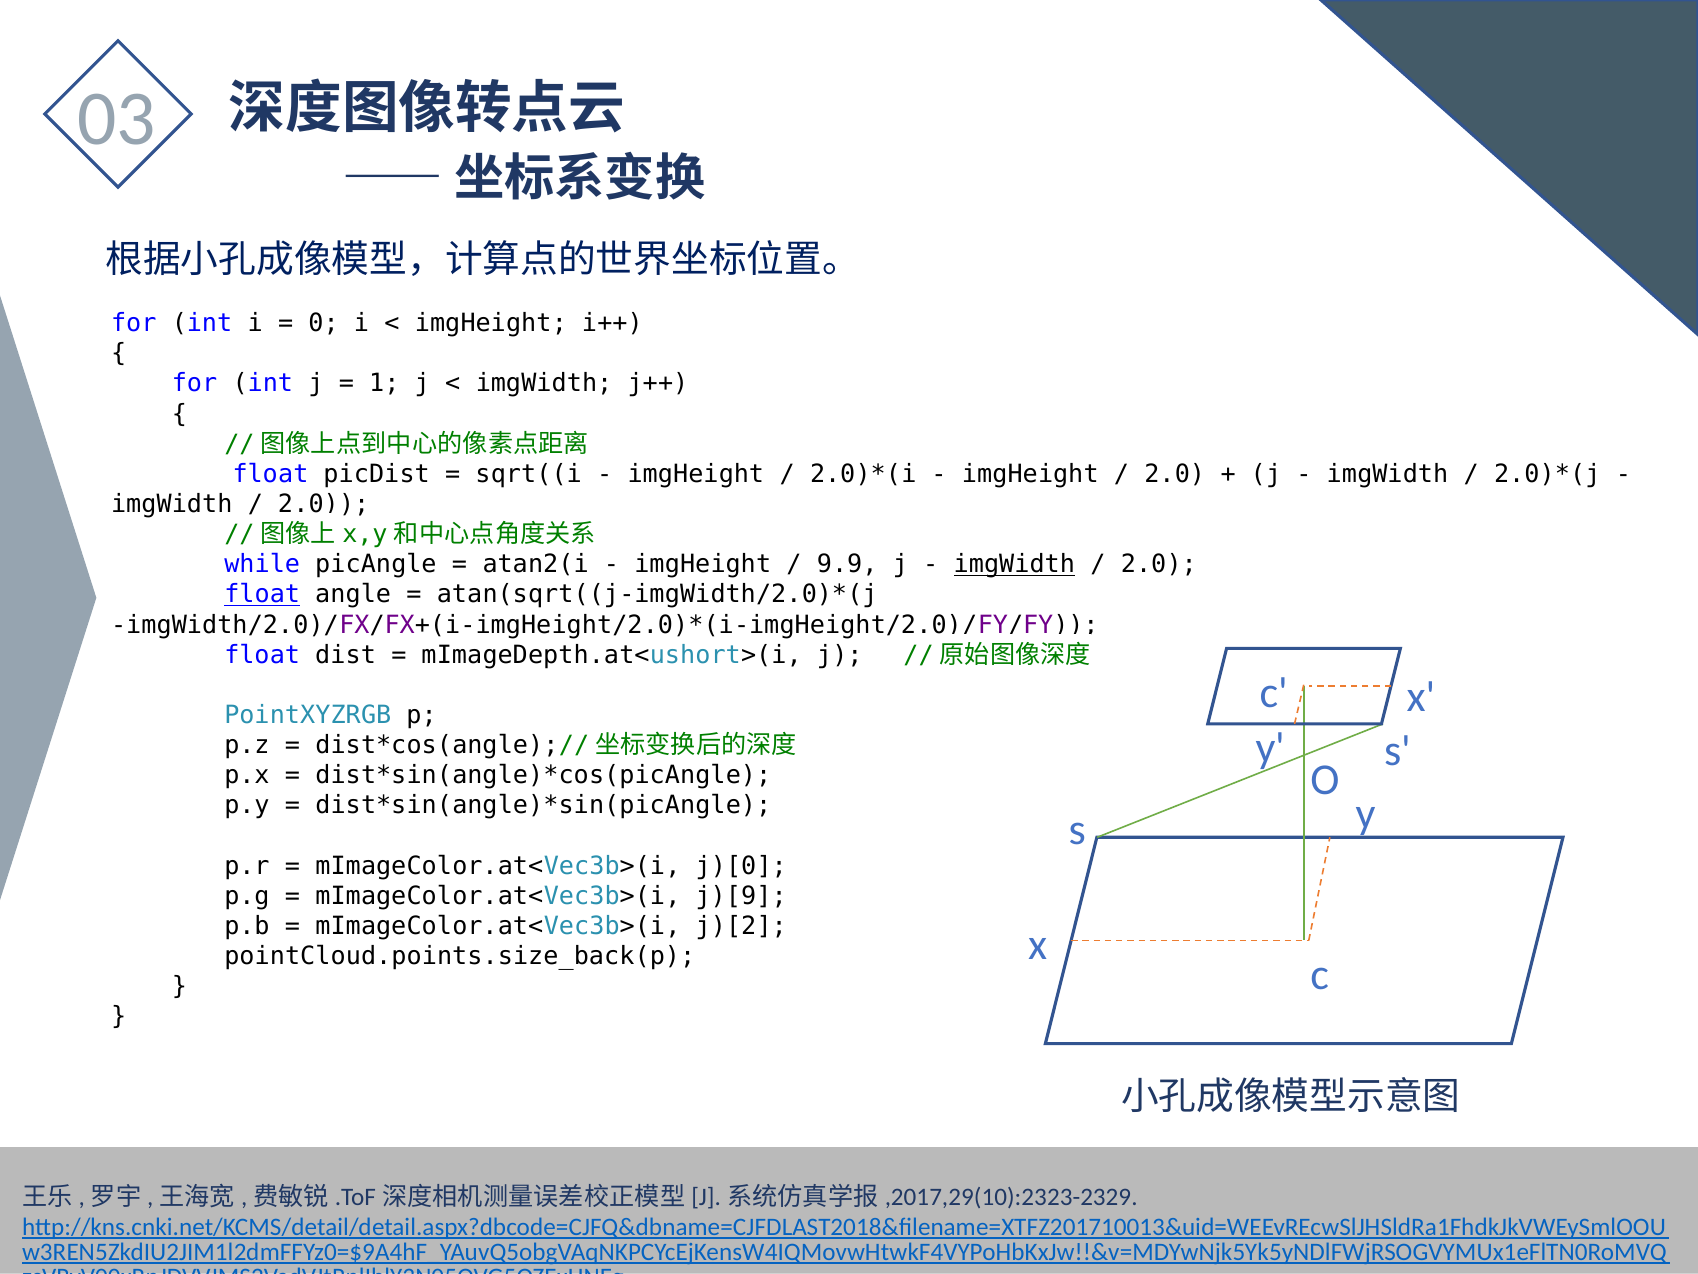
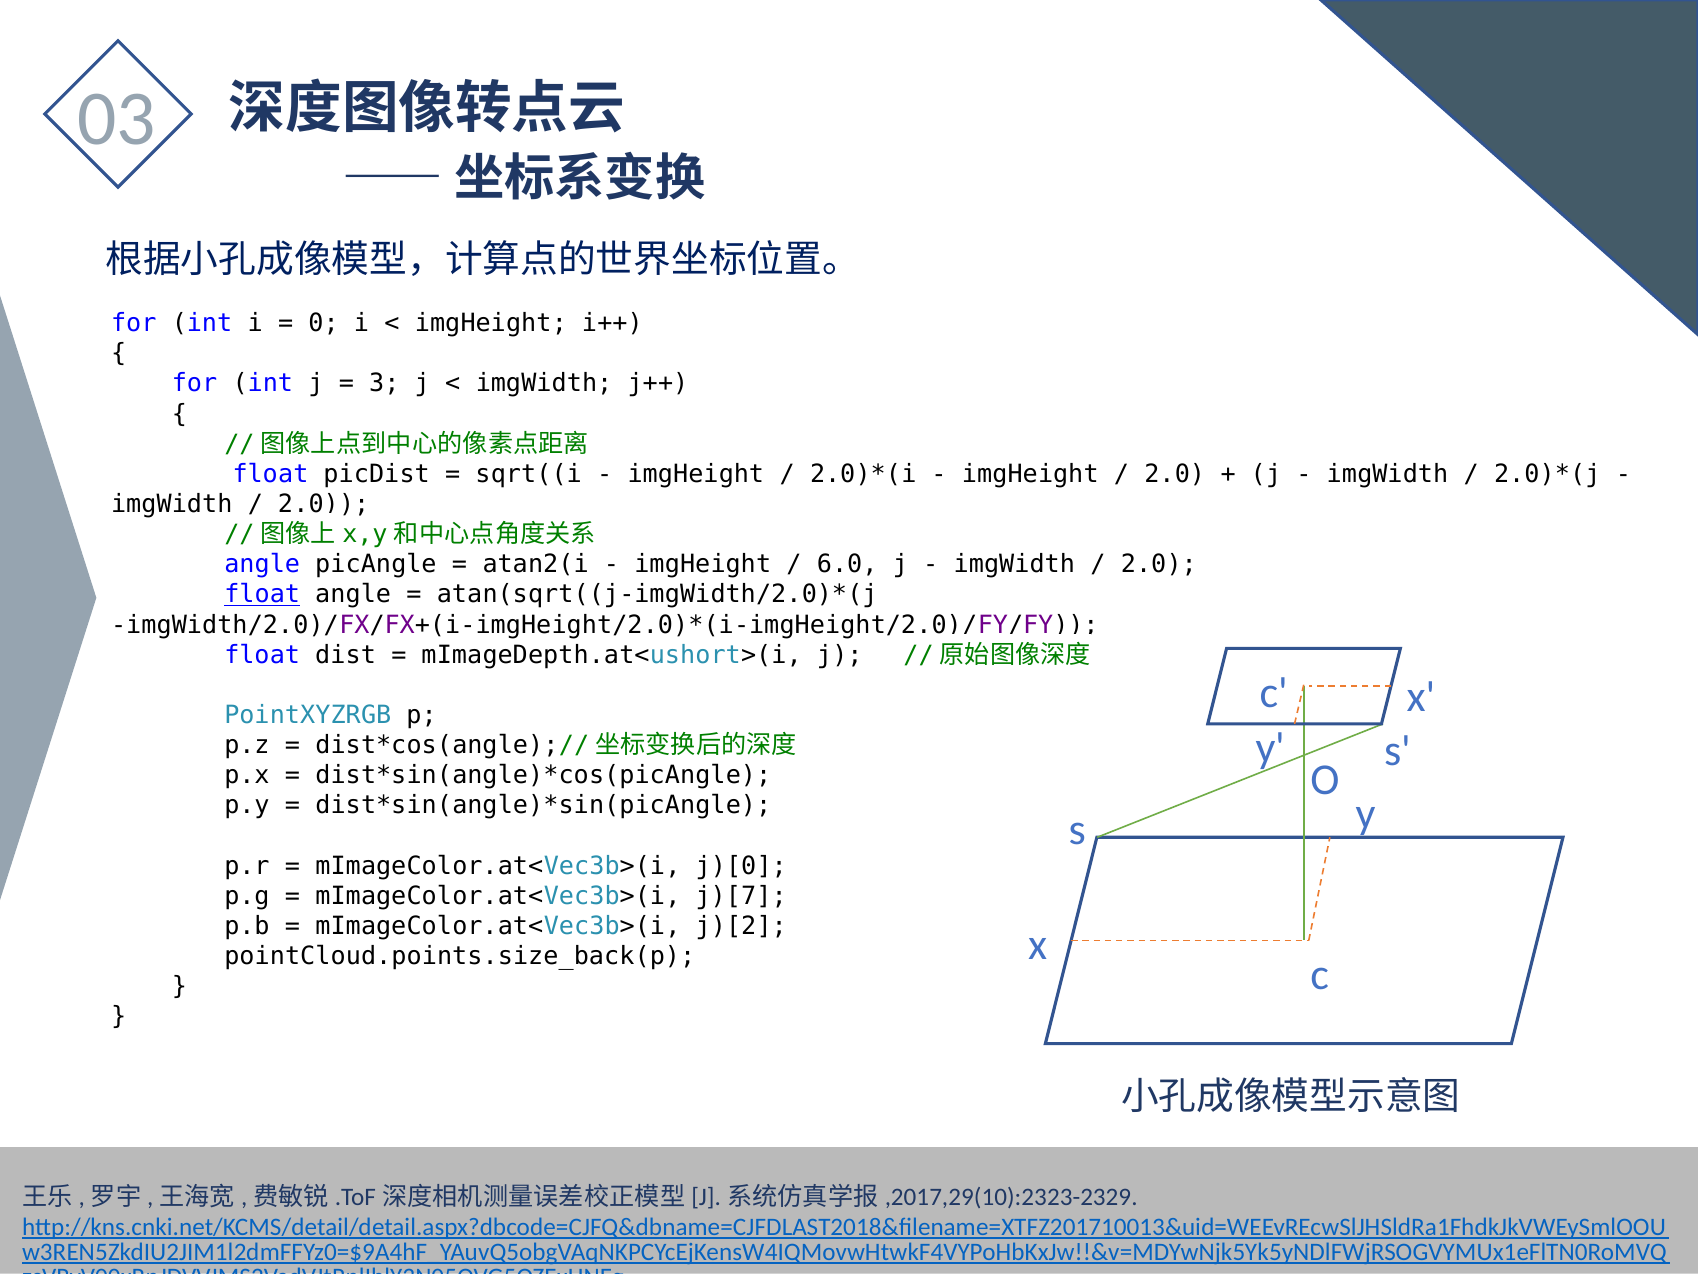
1: 1 -> 3
while at (262, 564): while -> angle
9.9: 9.9 -> 6.0
imgWidth at (1014, 564) underline: present -> none
j)[9: j)[9 -> j)[7
